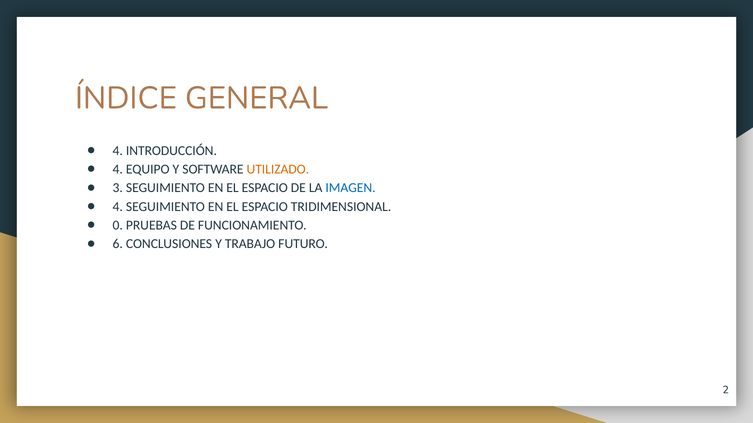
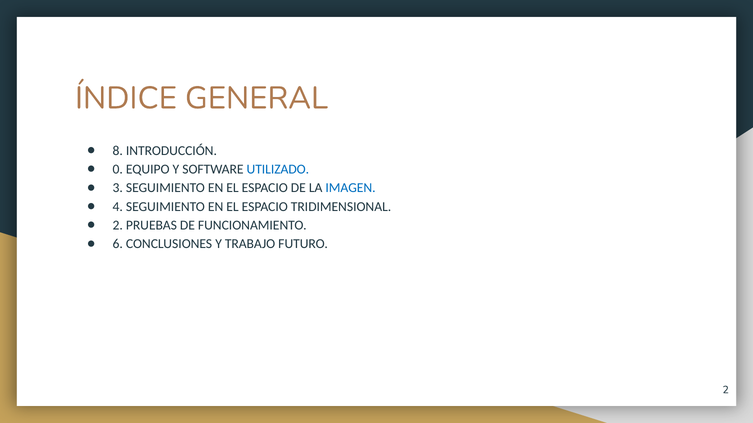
4 at (118, 151): 4 -> 8
4 at (118, 169): 4 -> 0
UTILIZADO colour: orange -> blue
0 at (118, 226): 0 -> 2
